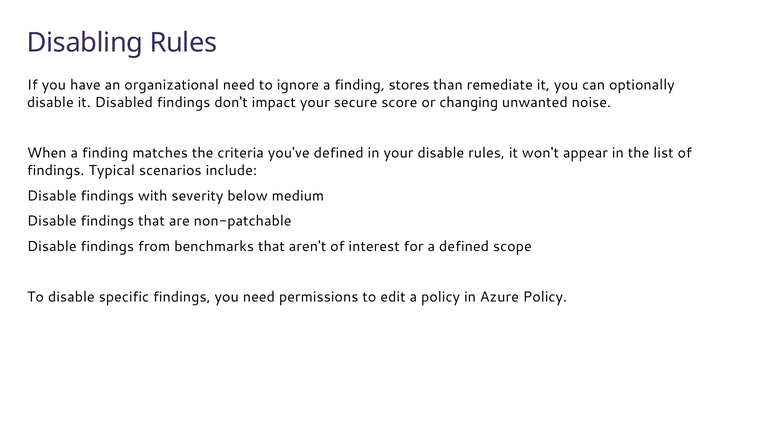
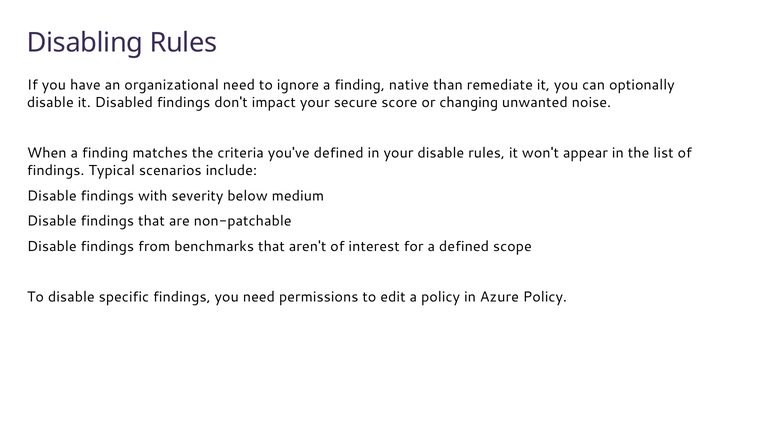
stores: stores -> native
